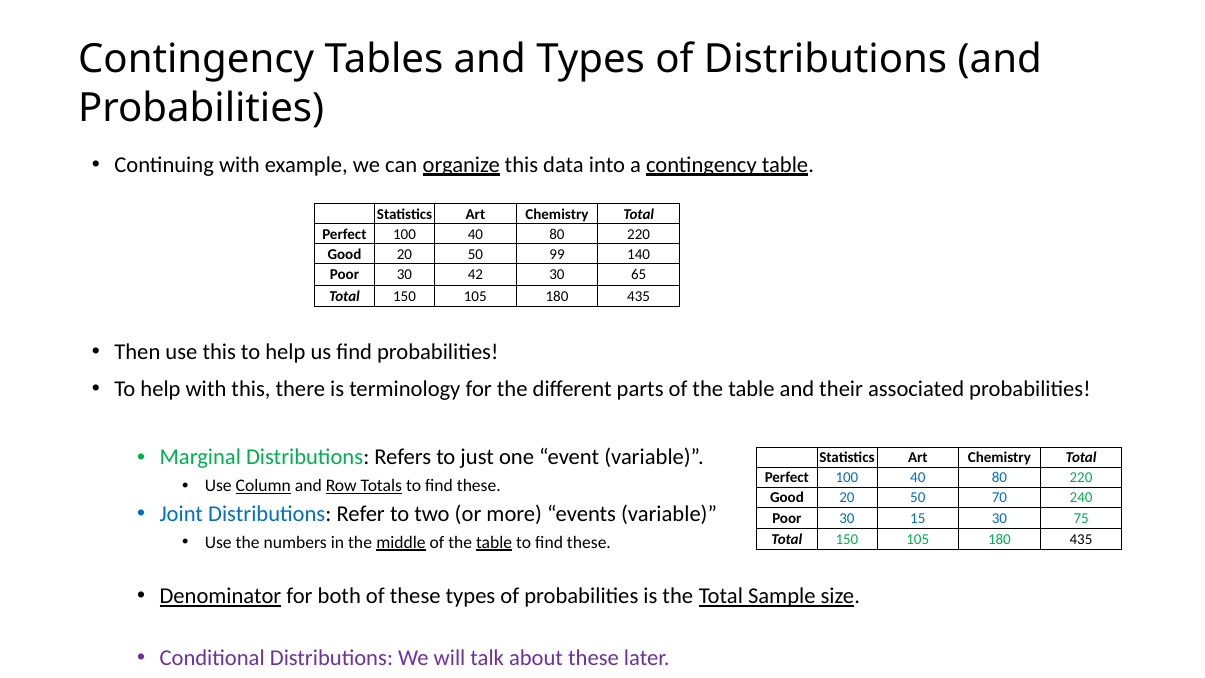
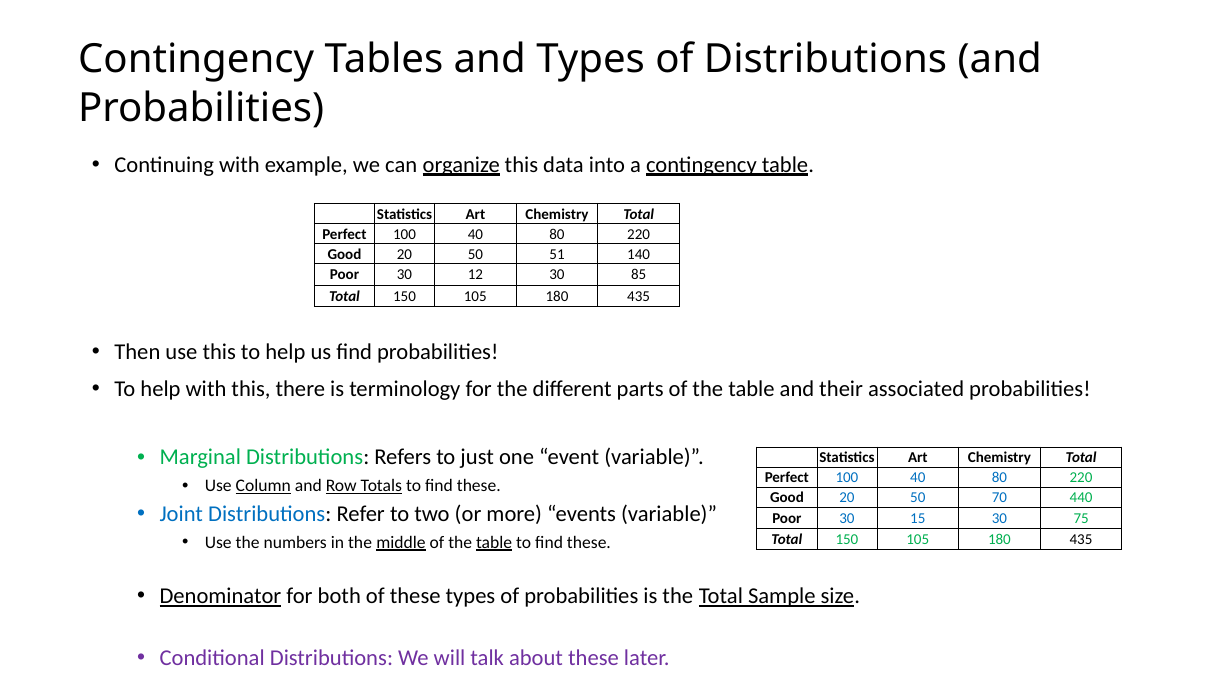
99: 99 -> 51
42: 42 -> 12
65: 65 -> 85
240: 240 -> 440
